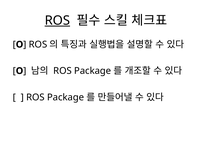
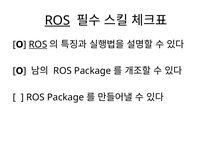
ROS at (38, 44) underline: none -> present
